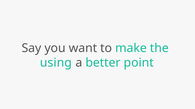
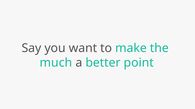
using: using -> much
